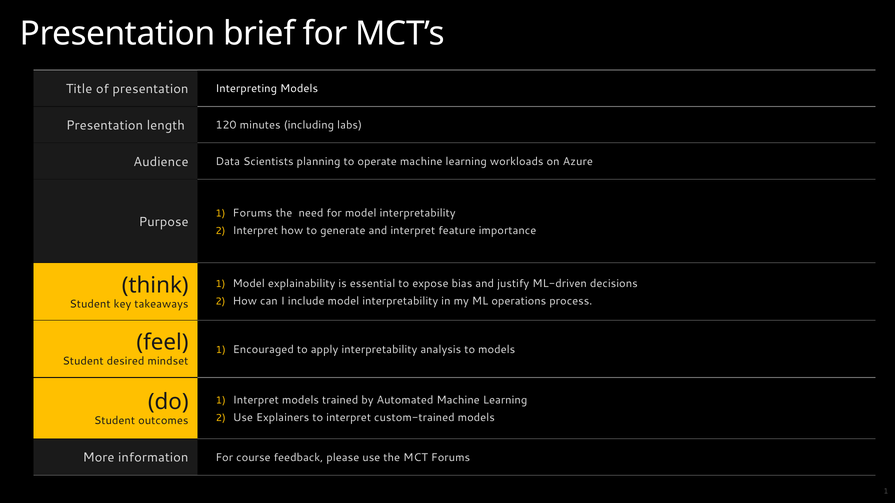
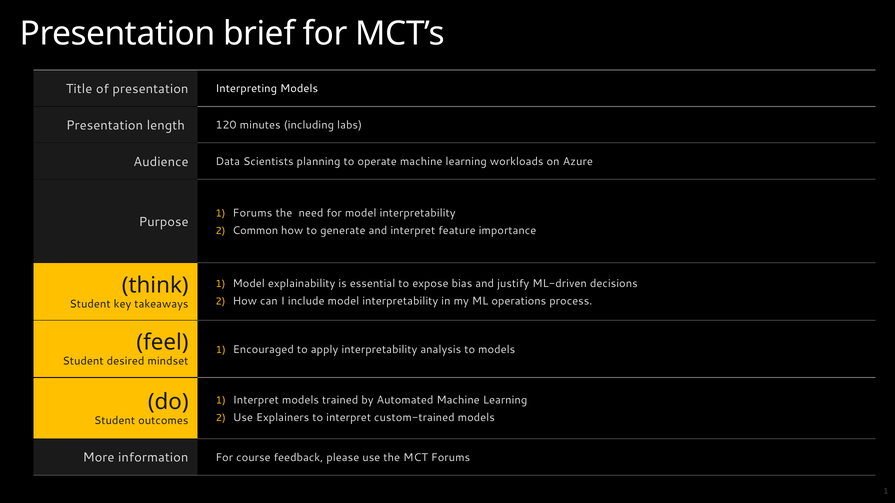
Interpret at (255, 231): Interpret -> Common
